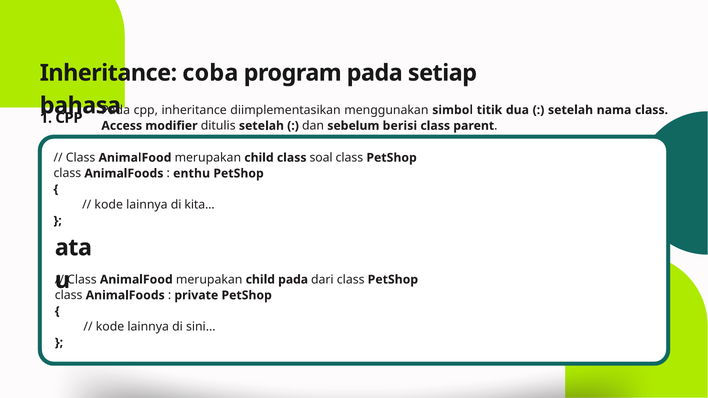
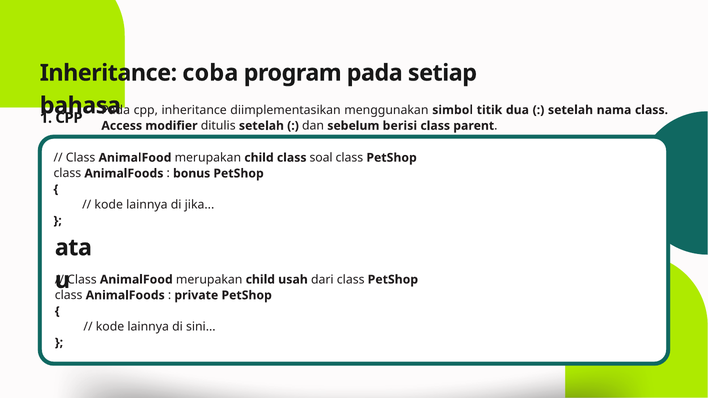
enthu: enthu -> bonus
kita: kita -> jika
child pada: pada -> usah
